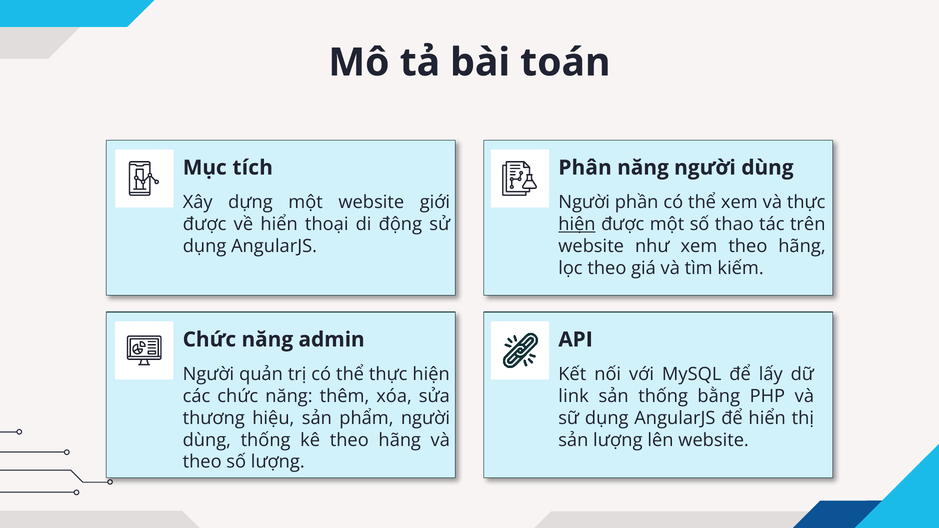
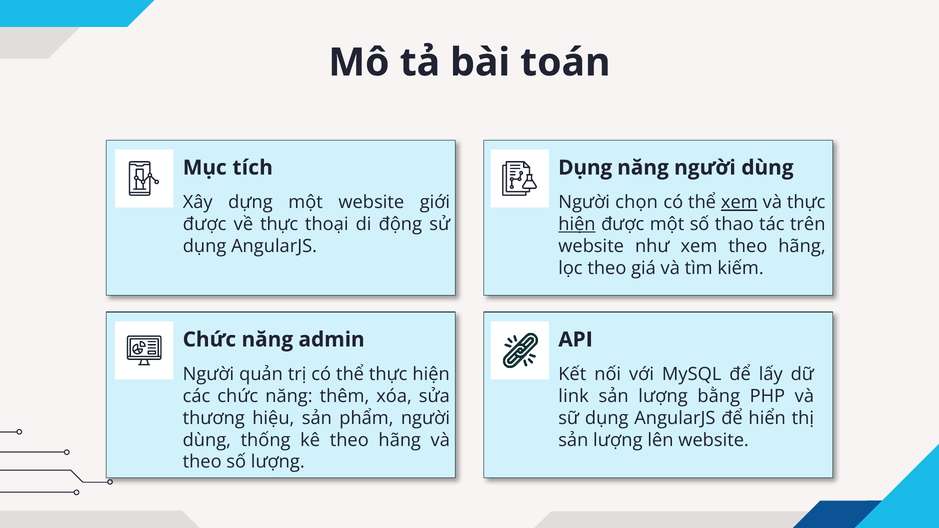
Phân at (585, 168): Phân -> Dụng
phần: phần -> chọn
xem at (739, 202) underline: none -> present
về hiển: hiển -> thực
thống at (663, 396): thống -> lượng
